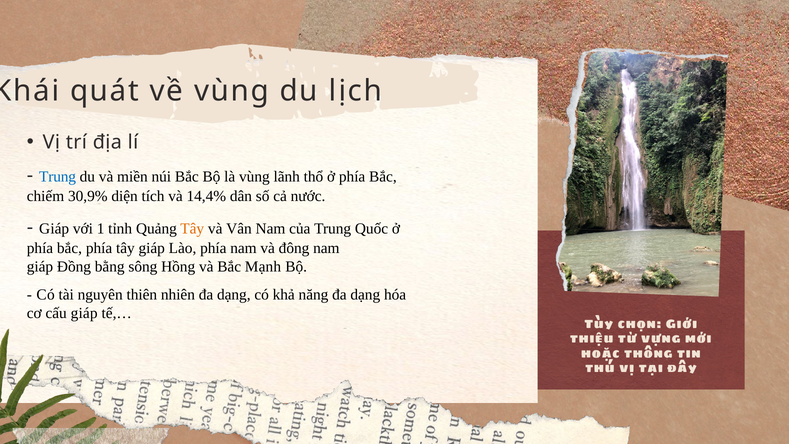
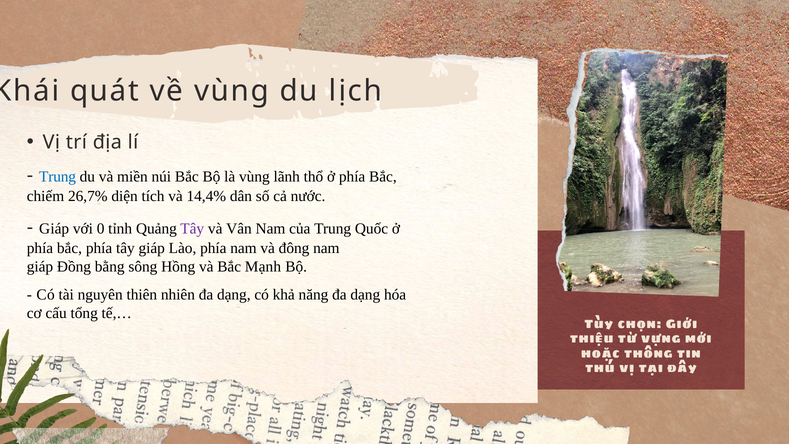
30,9%: 30,9% -> 26,7%
1: 1 -> 0
Tây at (192, 229) colour: orange -> purple
cấu giáp: giáp -> tổng
